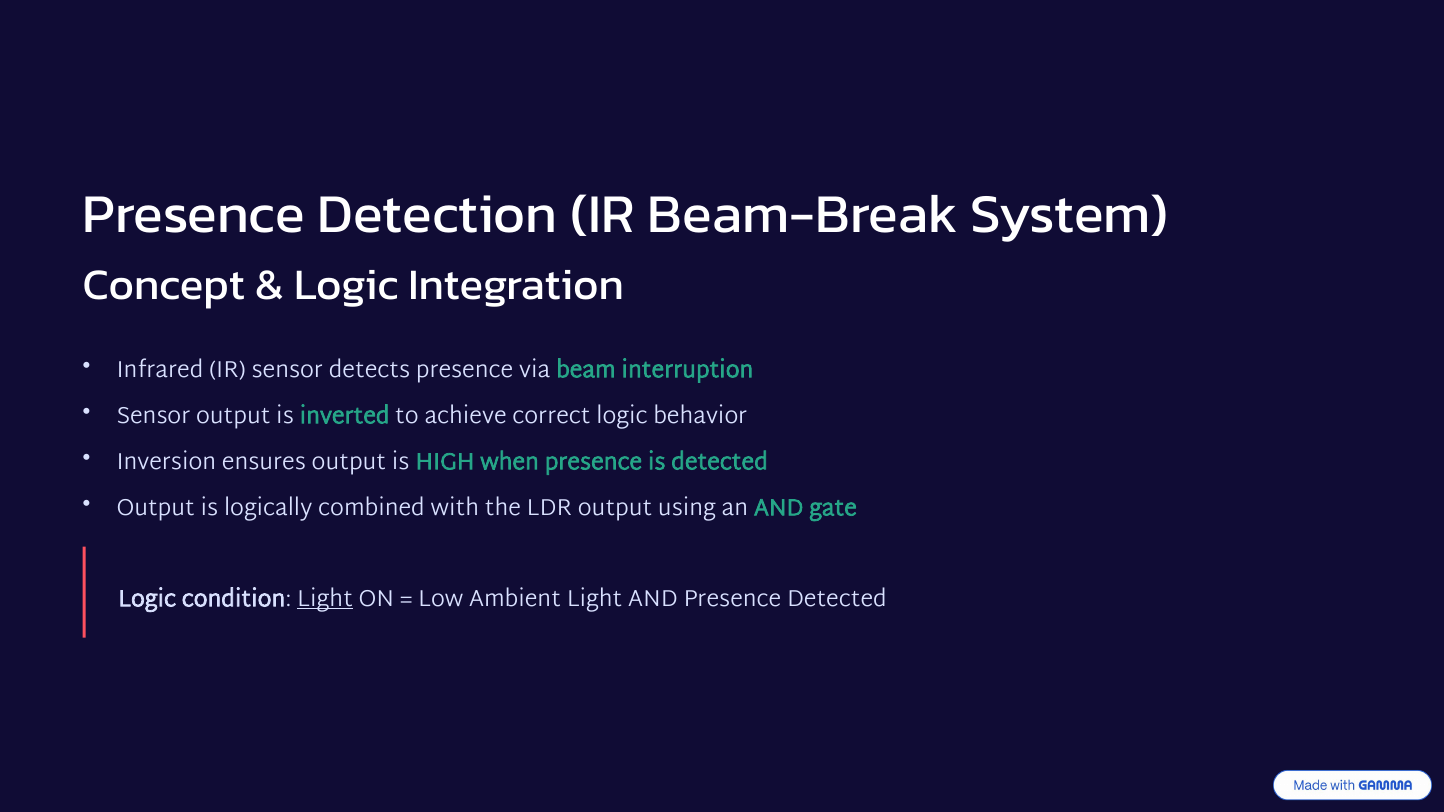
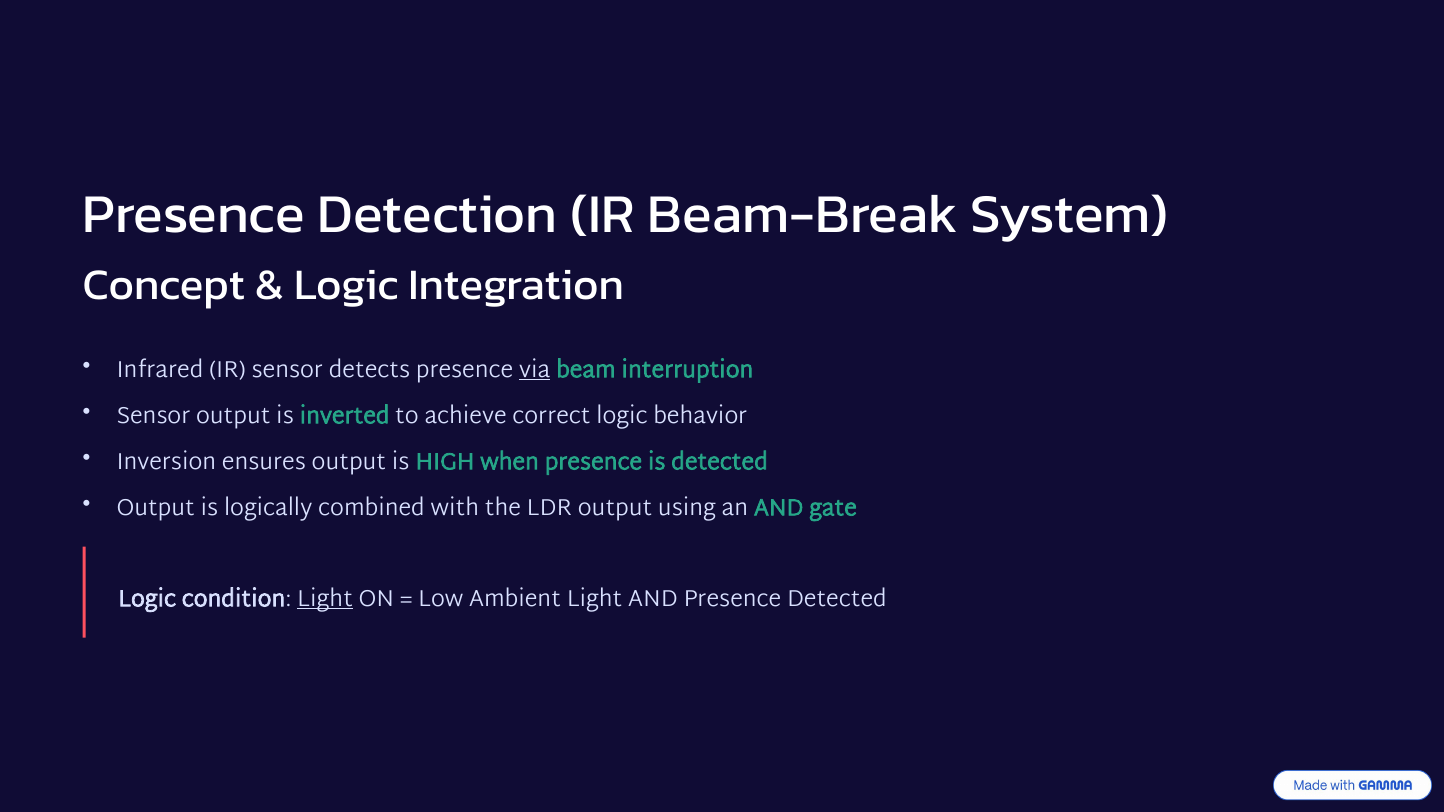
via underline: none -> present
